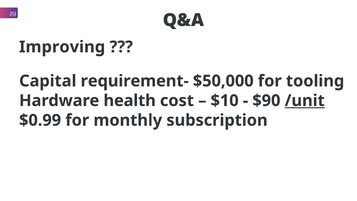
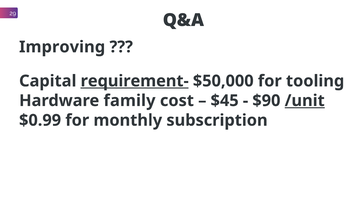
requirement- underline: none -> present
health: health -> family
$10: $10 -> $45
